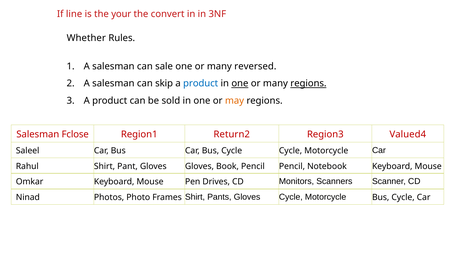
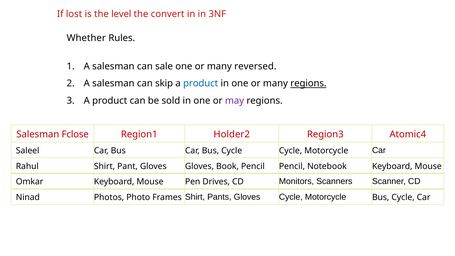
line: line -> lost
your: your -> level
one at (240, 83) underline: present -> none
may colour: orange -> purple
Return2: Return2 -> Holder2
Valued4: Valued4 -> Atomic4
